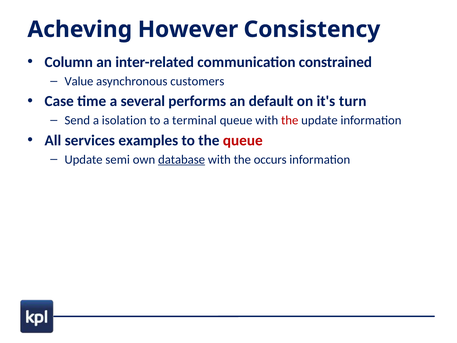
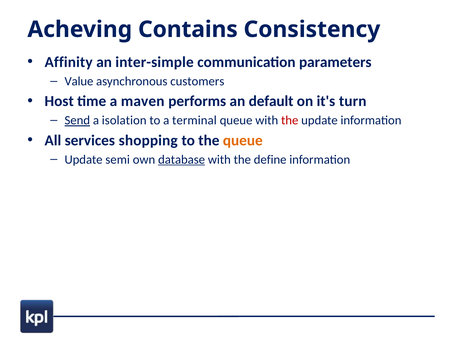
However: However -> Contains
Column: Column -> Affinity
inter-related: inter-related -> inter-simple
constrained: constrained -> parameters
Case: Case -> Host
several: several -> maven
Send underline: none -> present
examples: examples -> shopping
queue at (243, 140) colour: red -> orange
occurs: occurs -> define
